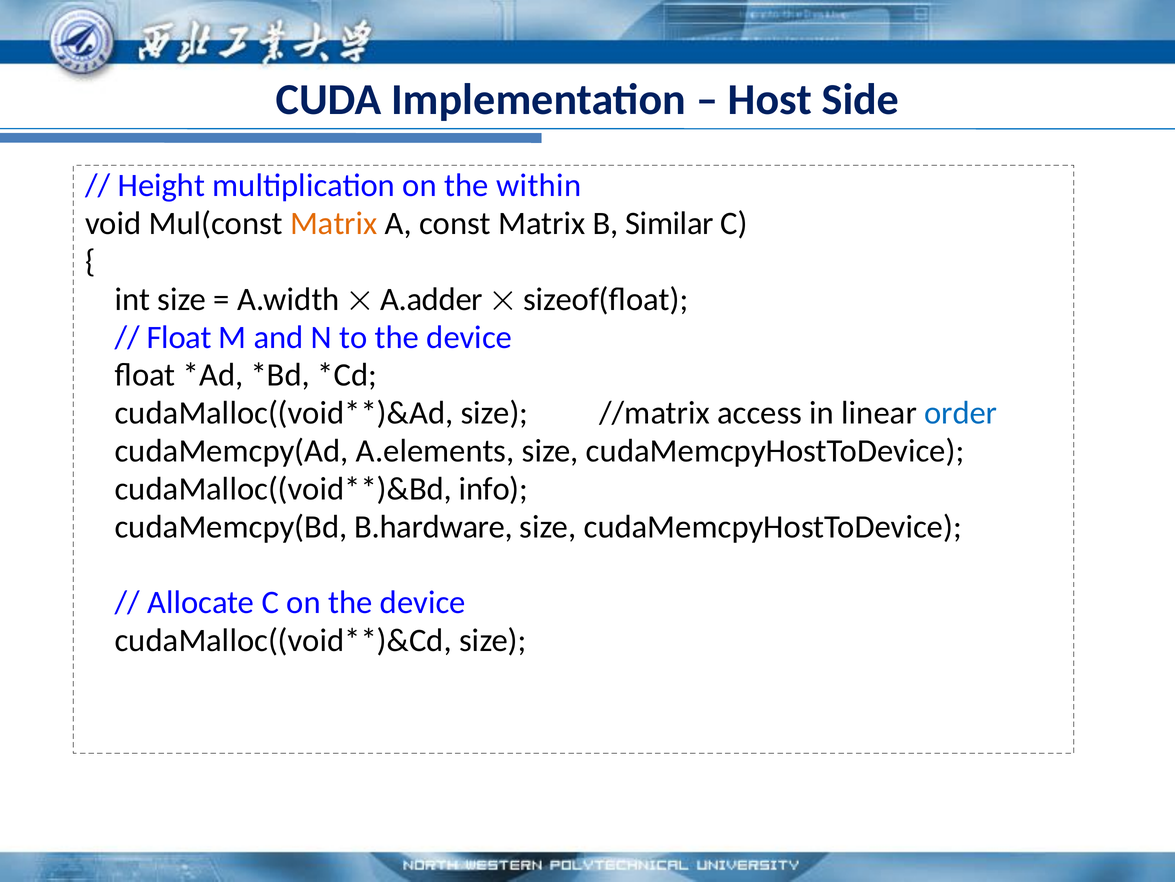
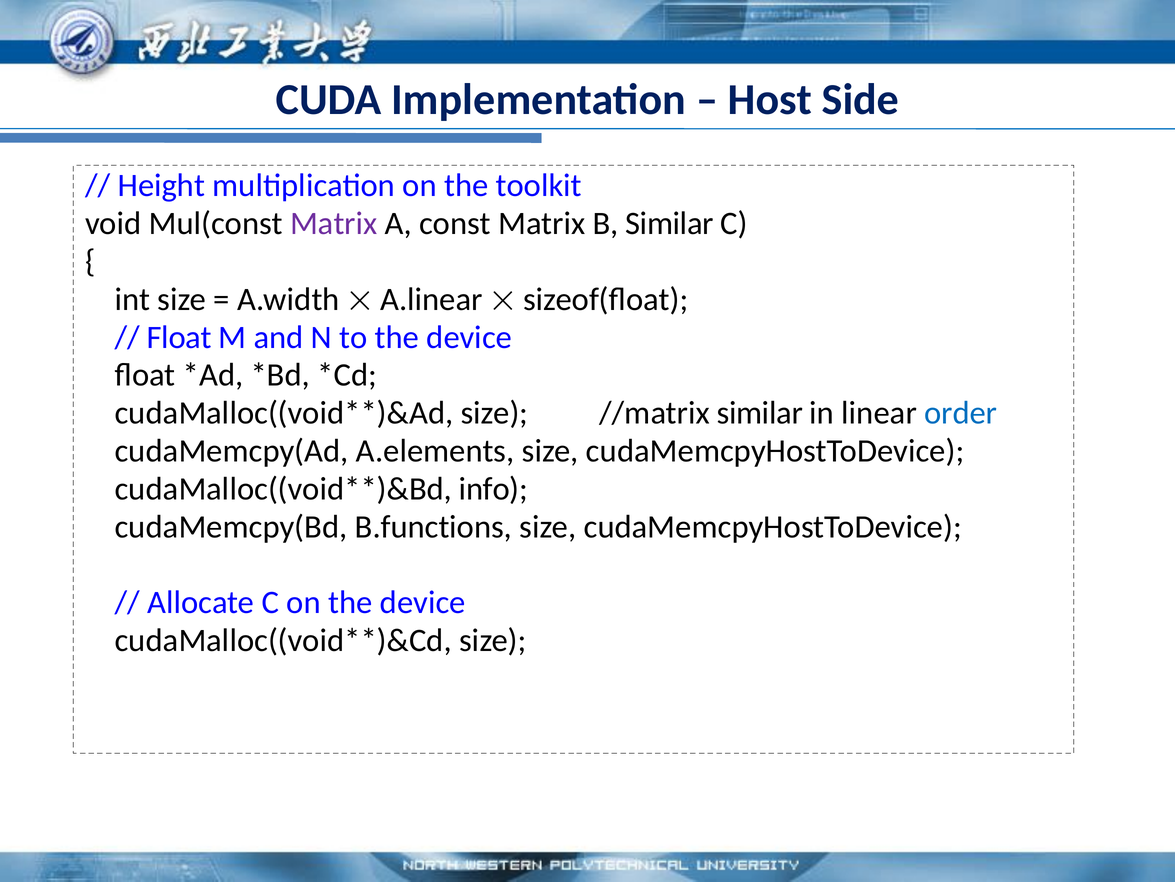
within: within -> toolkit
Matrix at (334, 223) colour: orange -> purple
A.adder: A.adder -> A.linear
//matrix access: access -> similar
B.hardware: B.hardware -> B.functions
